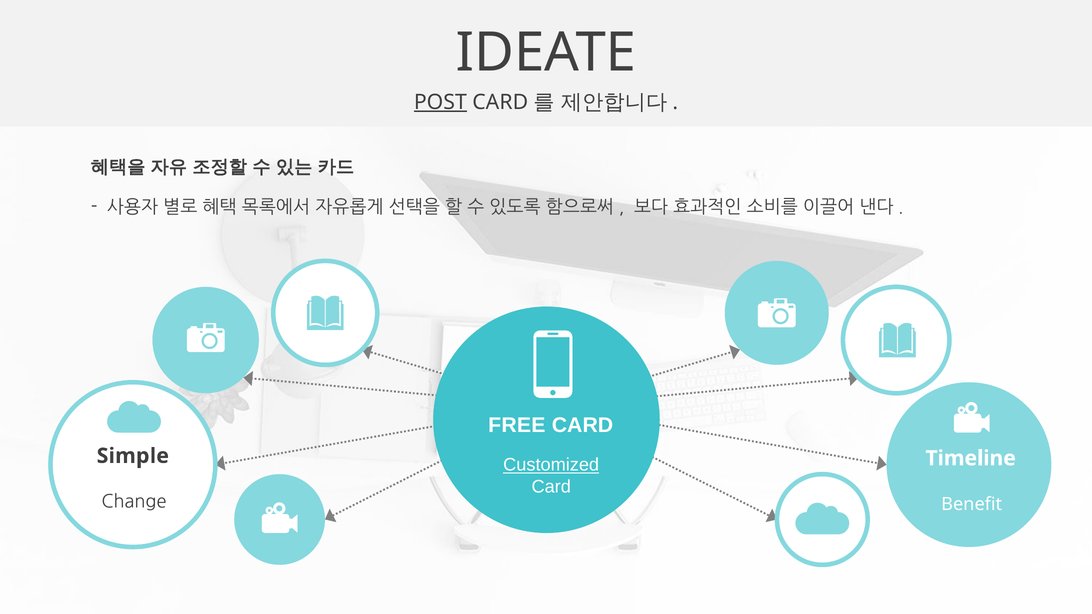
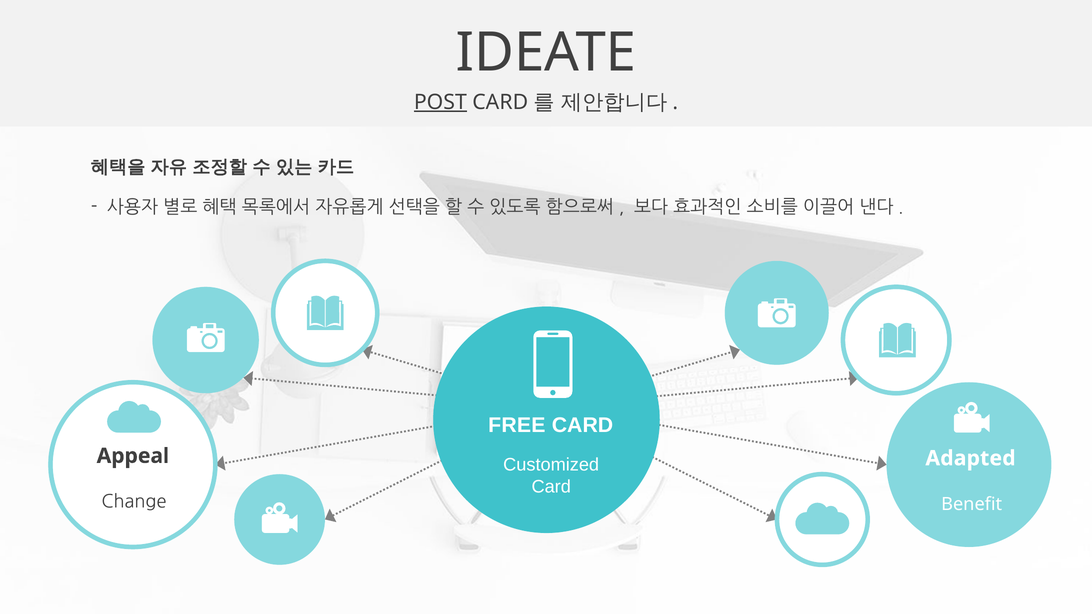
Simple: Simple -> Appeal
Timeline: Timeline -> Adapted
Customized underline: present -> none
